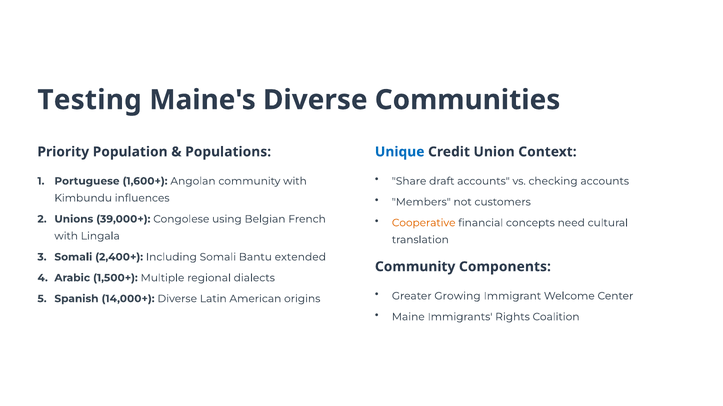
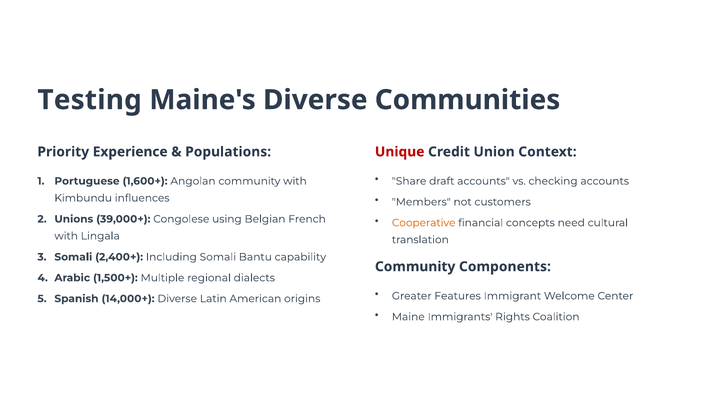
Population: Population -> Experience
Unique colour: blue -> red
extended: extended -> capability
Growing: Growing -> Features
